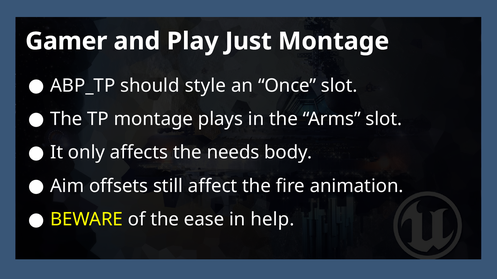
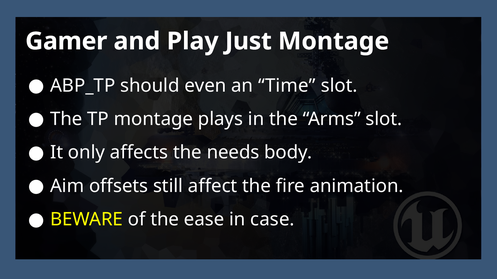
style: style -> even
Once: Once -> Time
help: help -> case
